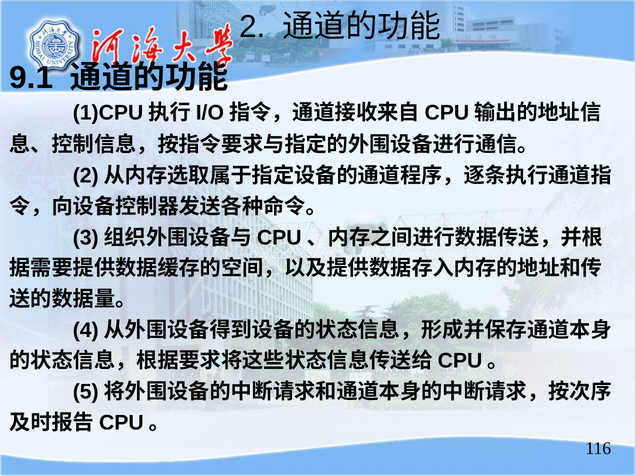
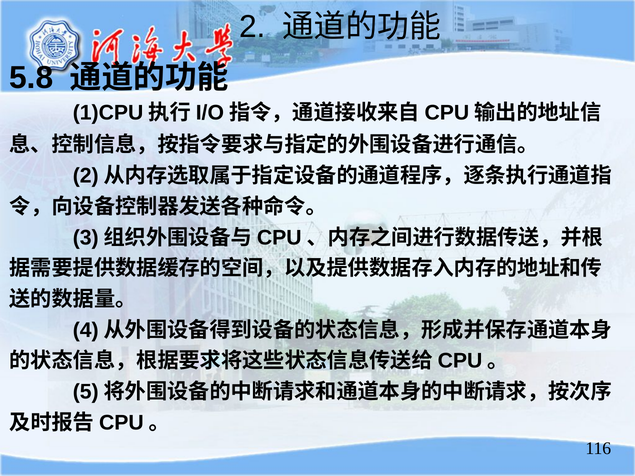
9.1: 9.1 -> 5.8
